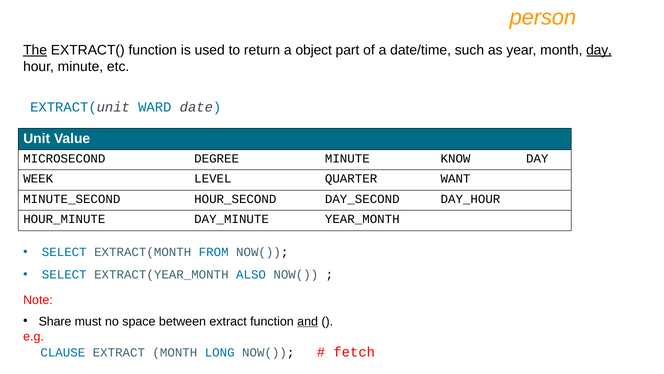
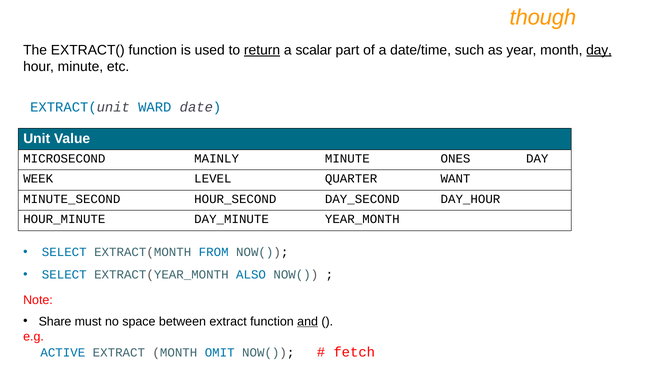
person: person -> though
The underline: present -> none
return underline: none -> present
object: object -> scalar
DEGREE: DEGREE -> MAINLY
KNOW: KNOW -> ONES
CLAUSE: CLAUSE -> ACTIVE
LONG: LONG -> OMIT
